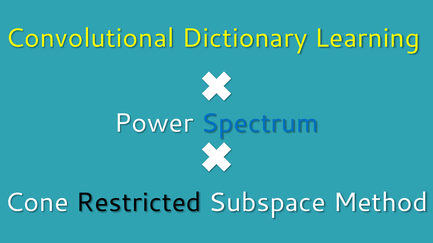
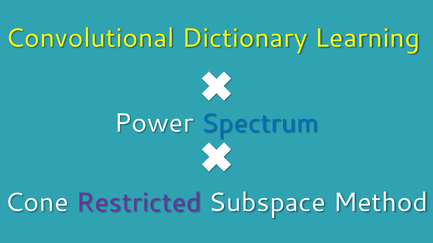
Restricted colour: black -> purple
